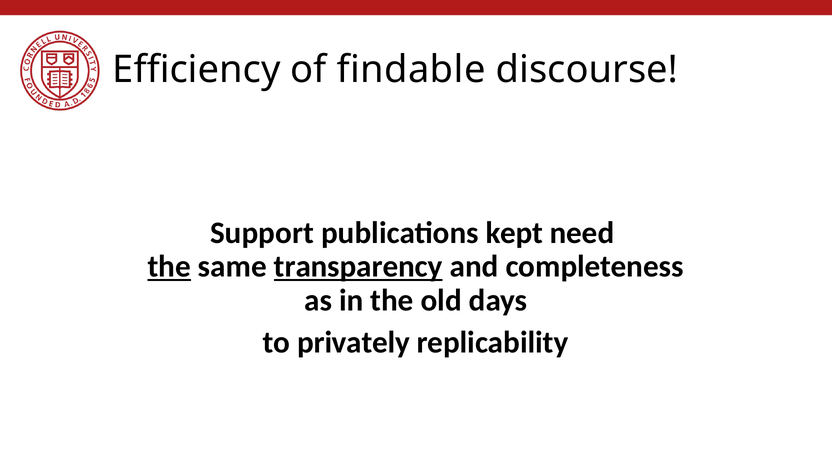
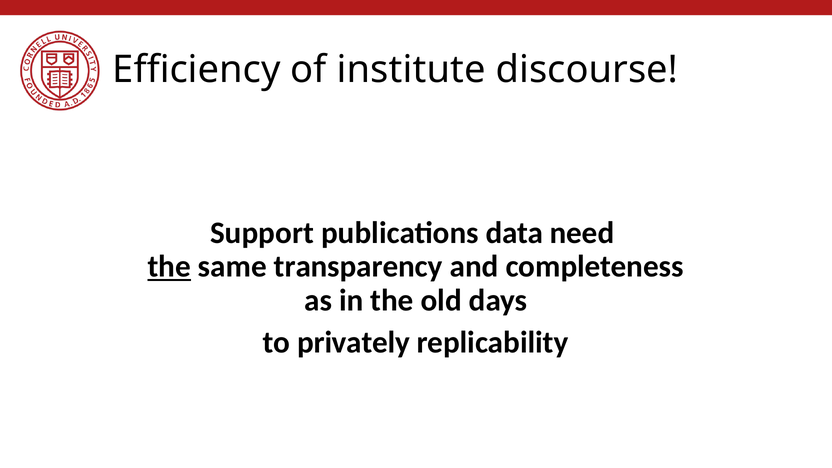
findable: findable -> institute
kept: kept -> data
transparency underline: present -> none
